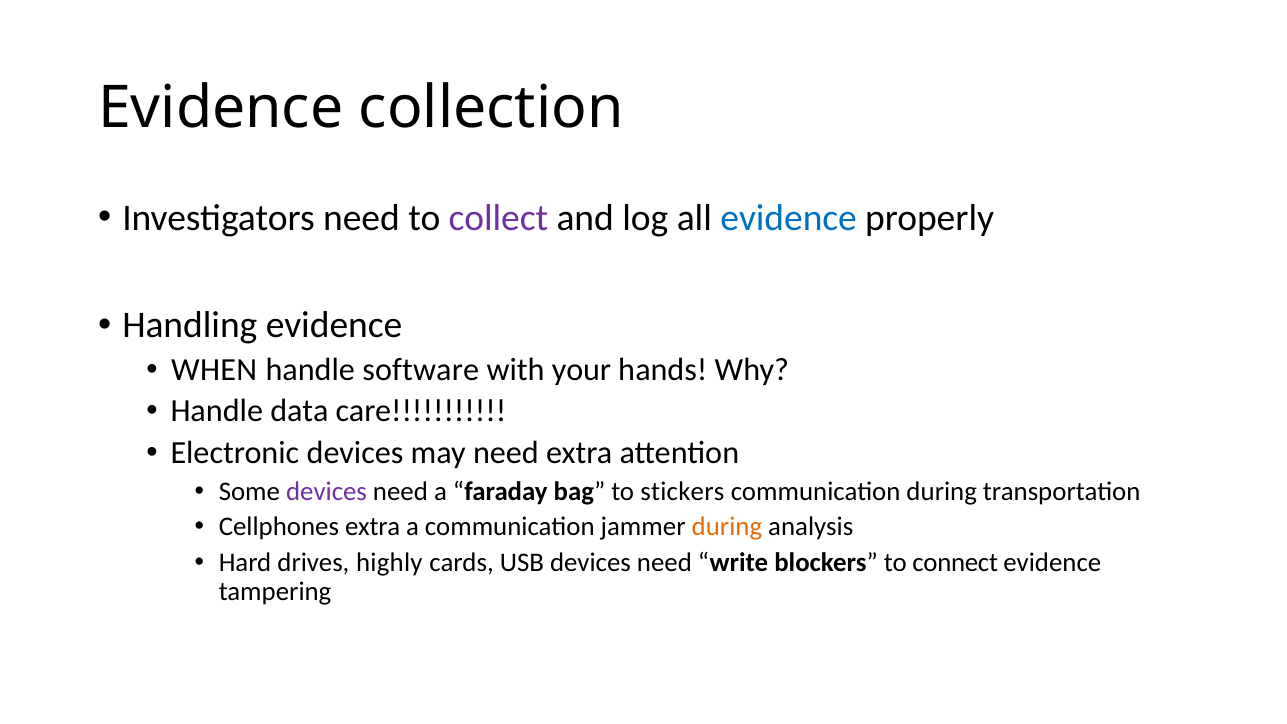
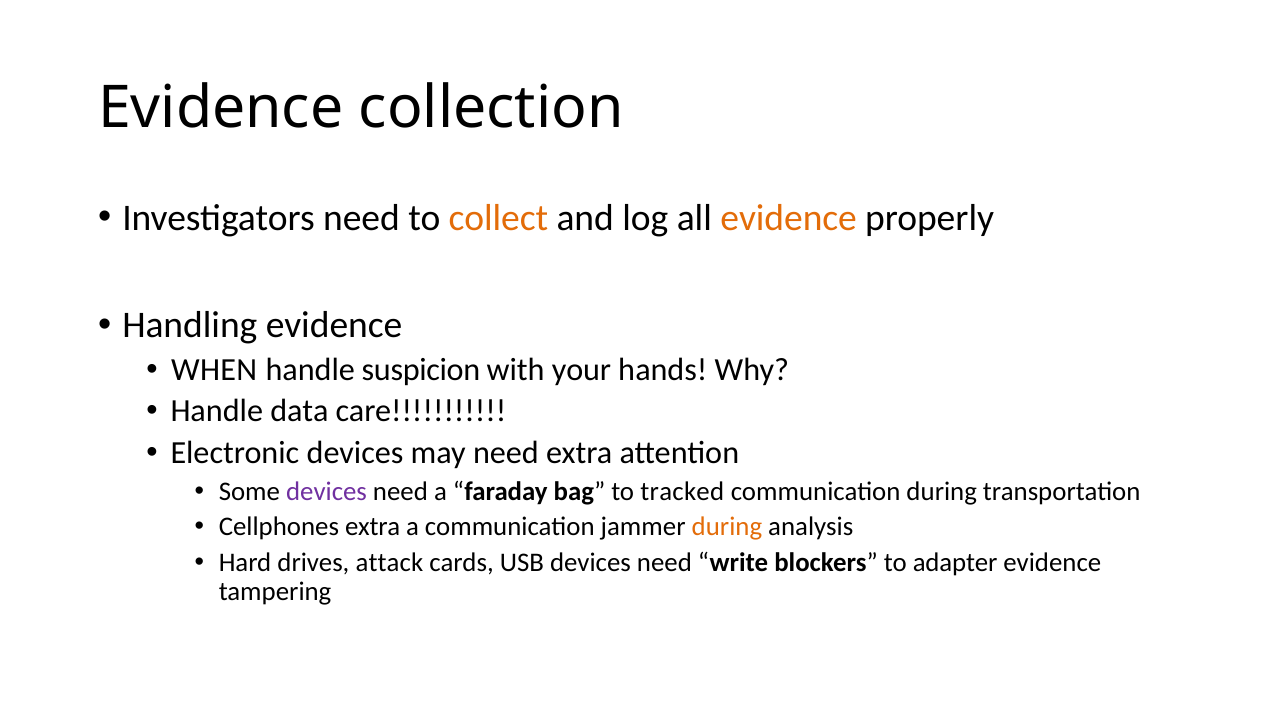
collect colour: purple -> orange
evidence at (789, 218) colour: blue -> orange
software: software -> suspicion
stickers: stickers -> tracked
highly: highly -> attack
connect: connect -> adapter
